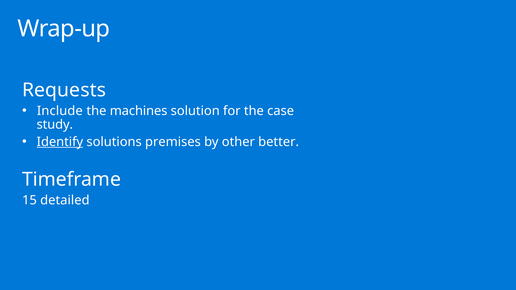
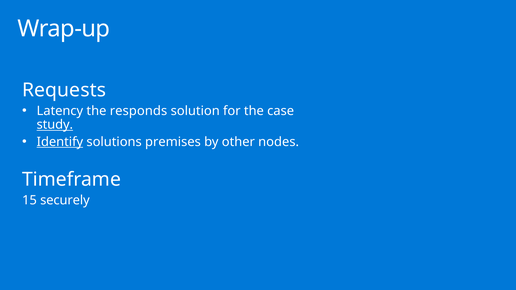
Include: Include -> Latency
machines: machines -> responds
study underline: none -> present
better: better -> nodes
detailed: detailed -> securely
